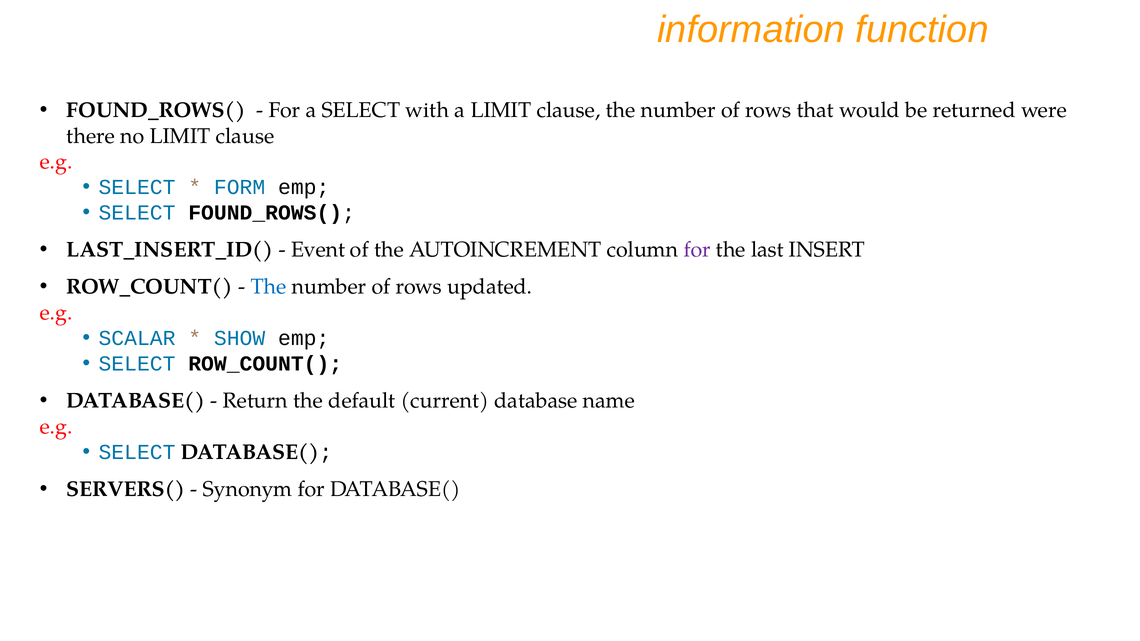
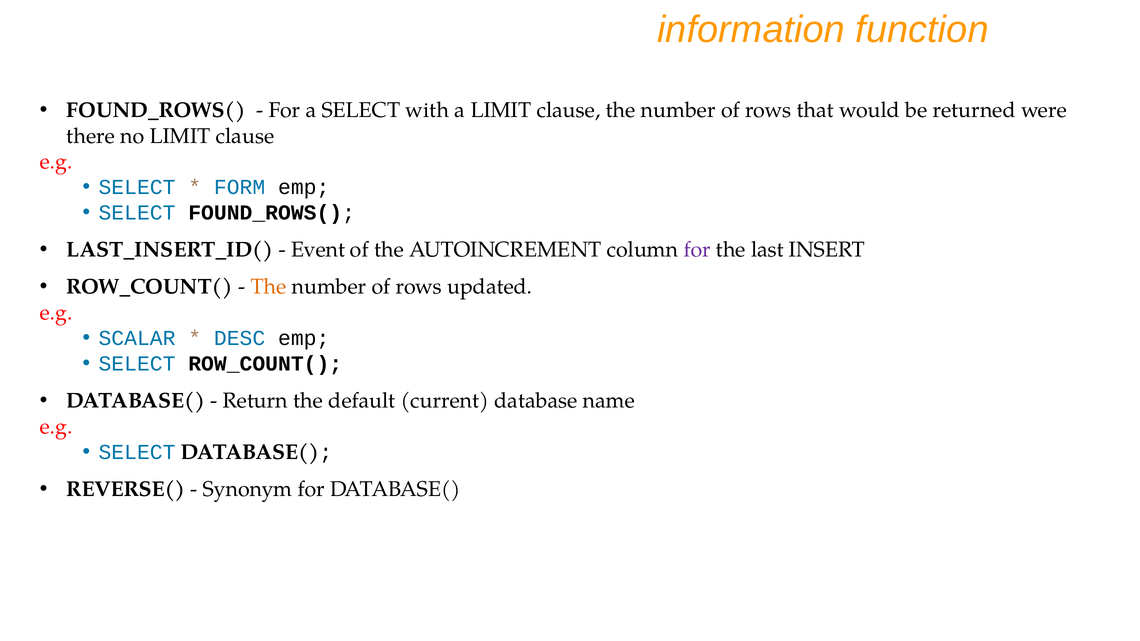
The at (269, 287) colour: blue -> orange
SHOW: SHOW -> DESC
SERVERS(: SERVERS( -> REVERSE(
